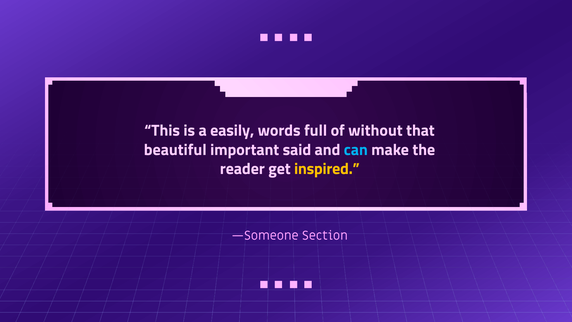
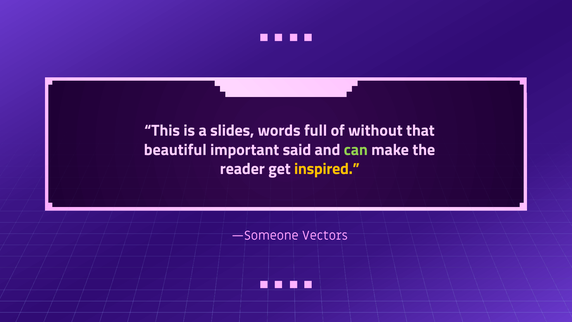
easily: easily -> slides
can colour: light blue -> light green
Section: Section -> Vectors
